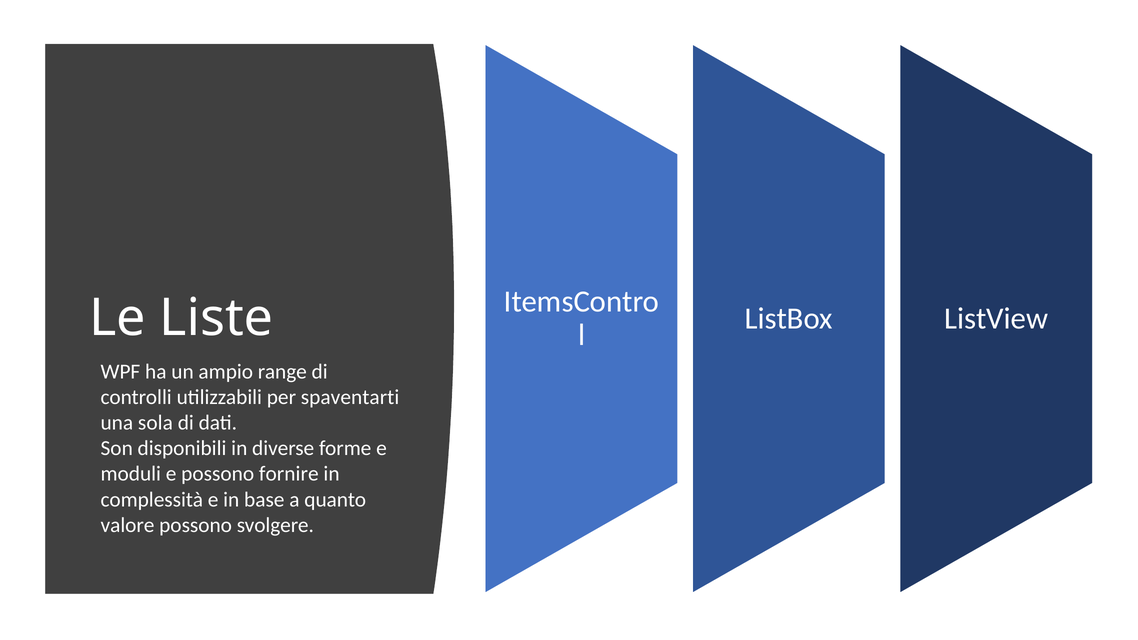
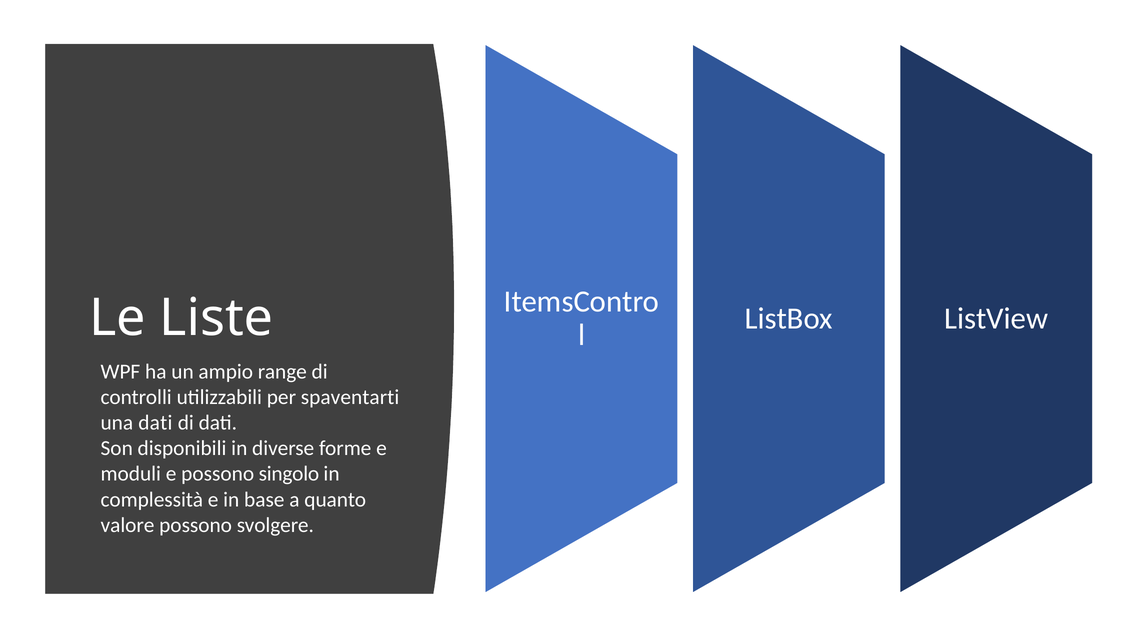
una sola: sola -> dati
fornire: fornire -> singolo
